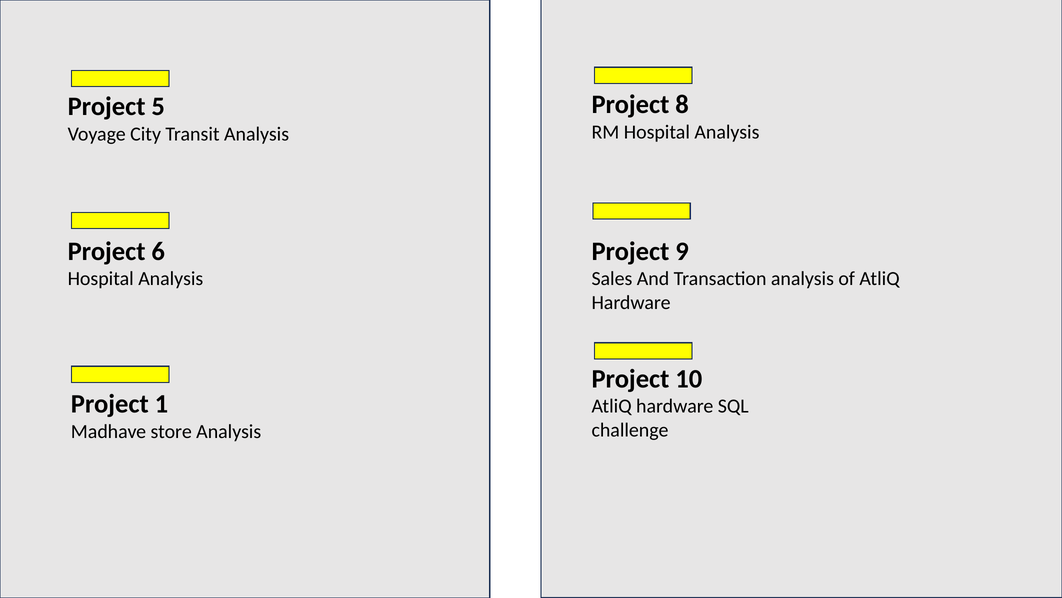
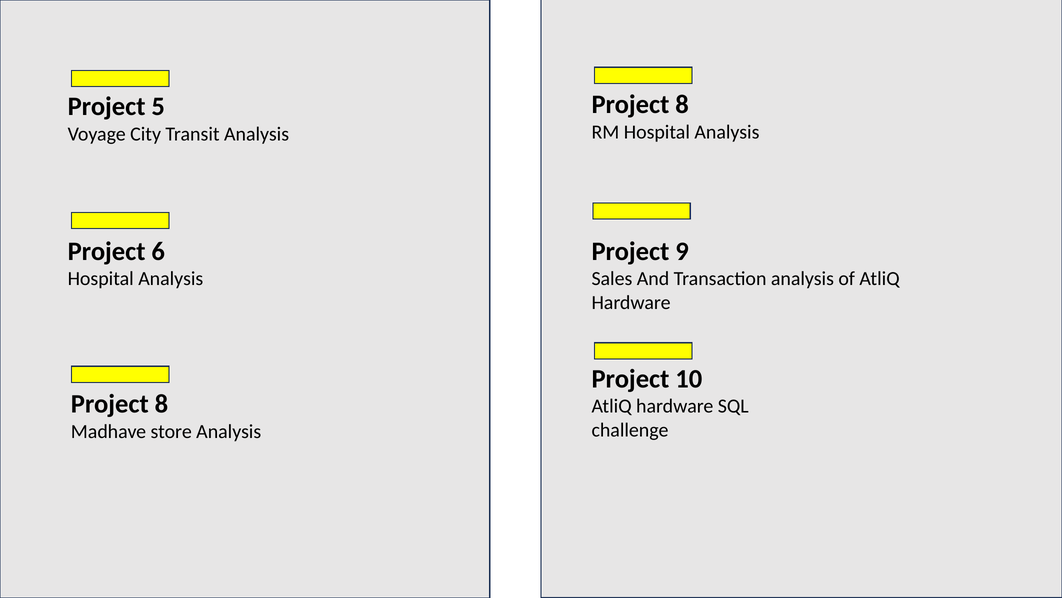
1 at (161, 404): 1 -> 8
